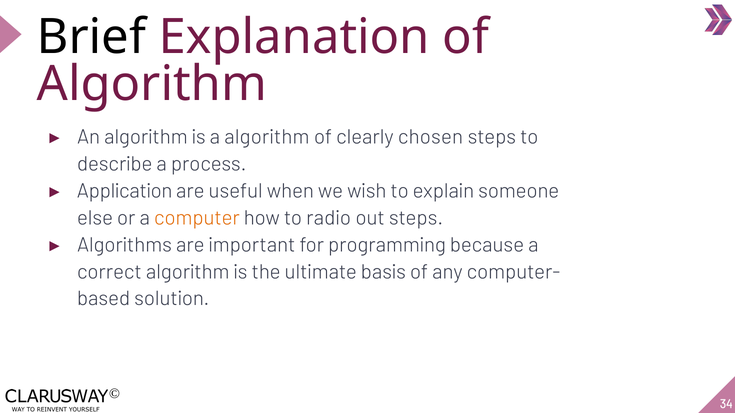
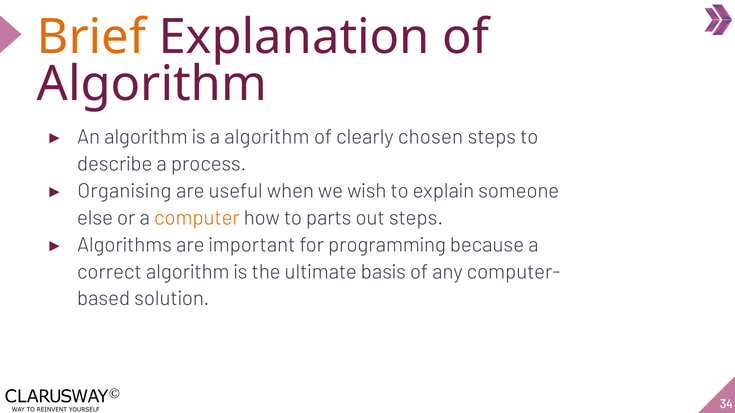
Brief colour: black -> orange
Application: Application -> Organising
radio: radio -> parts
